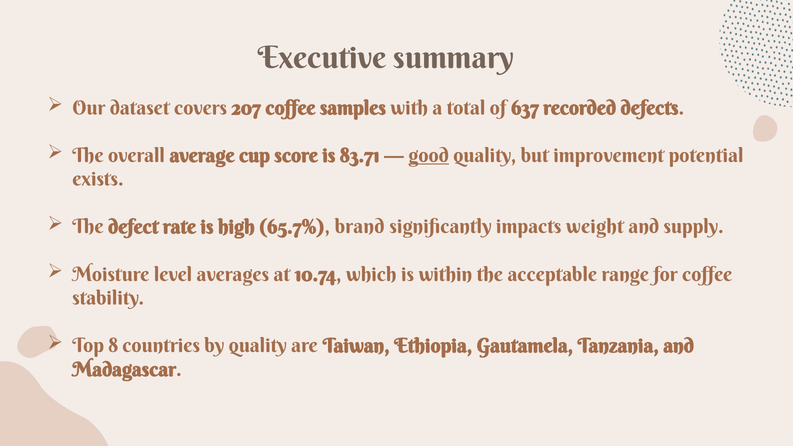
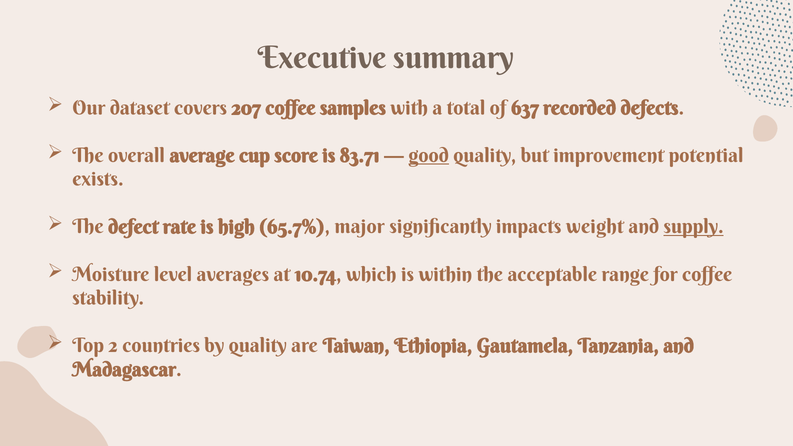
brand: brand -> major
supply underline: none -> present
8: 8 -> 2
